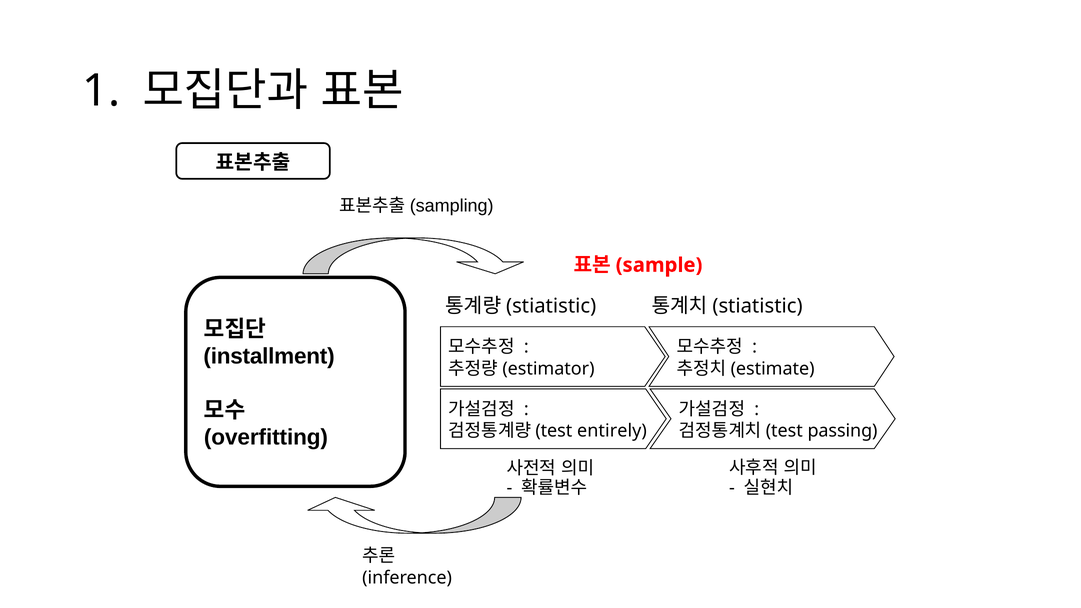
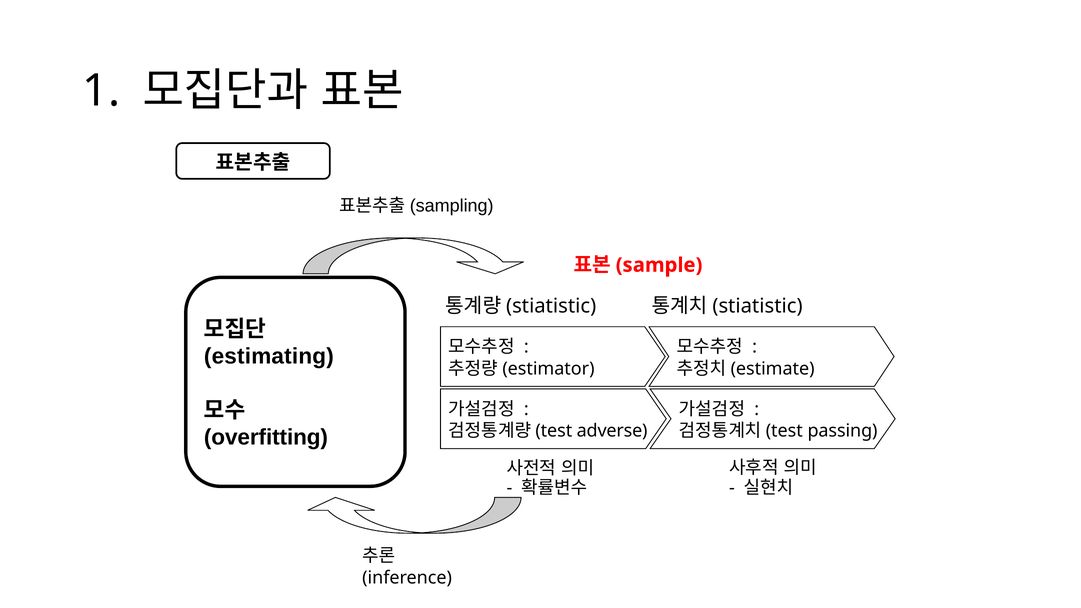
installment: installment -> estimating
entirely: entirely -> adverse
